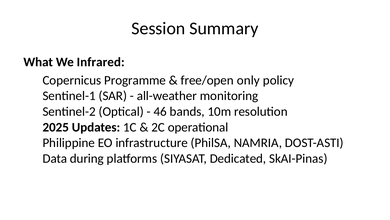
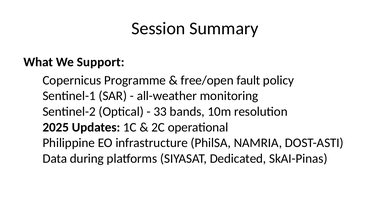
Infrared: Infrared -> Support
only: only -> fault
46: 46 -> 33
